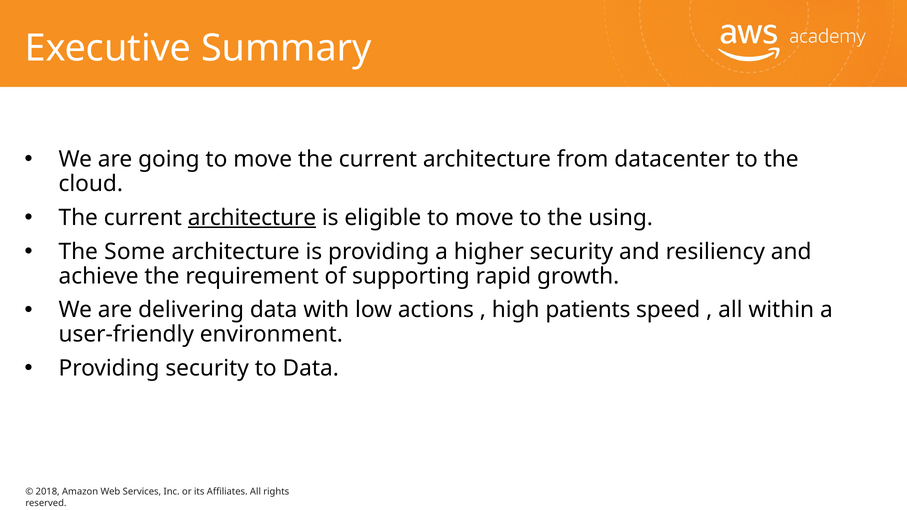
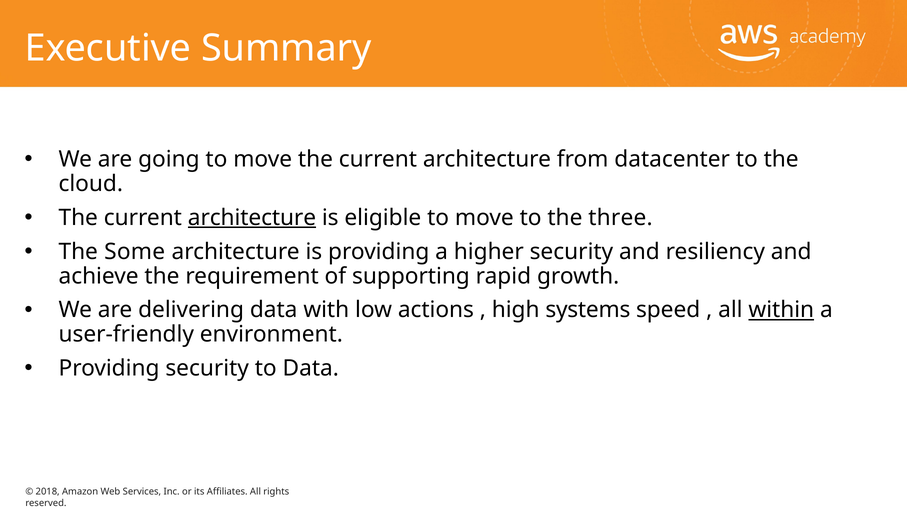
using: using -> three
patients: patients -> systems
within underline: none -> present
